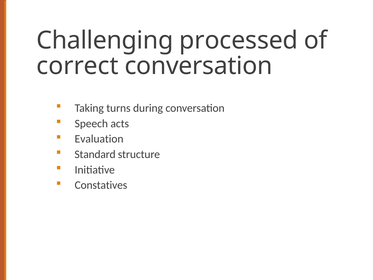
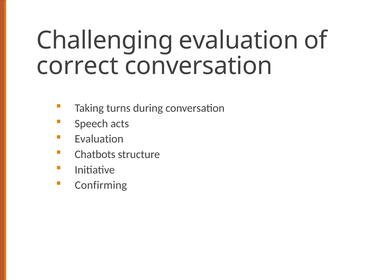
Challenging processed: processed -> evaluation
Standard: Standard -> Chatbots
Constatives: Constatives -> Confirming
